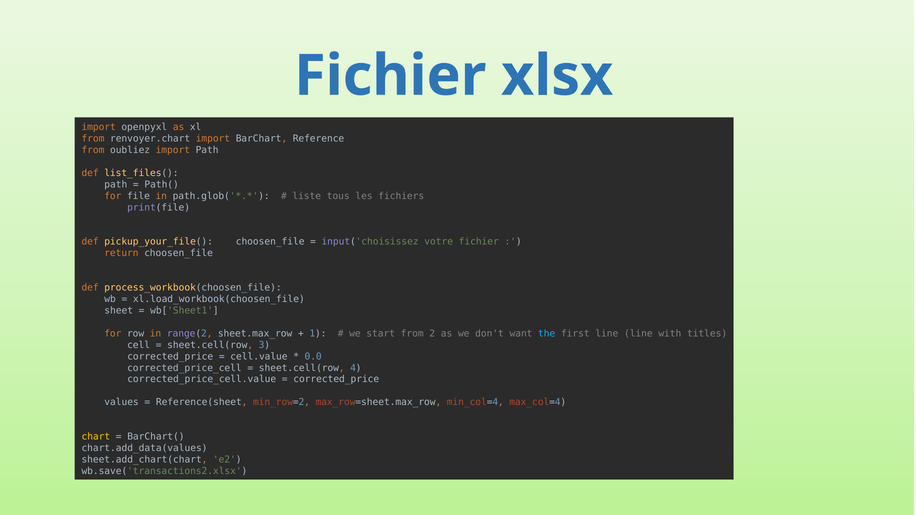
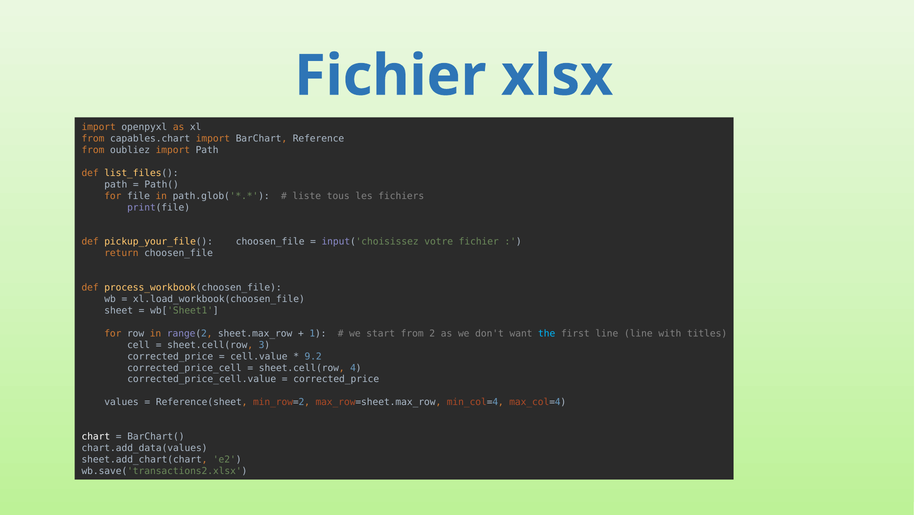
renvoyer.chart: renvoyer.chart -> capables.chart
0.0: 0.0 -> 9.2
chart colour: yellow -> white
